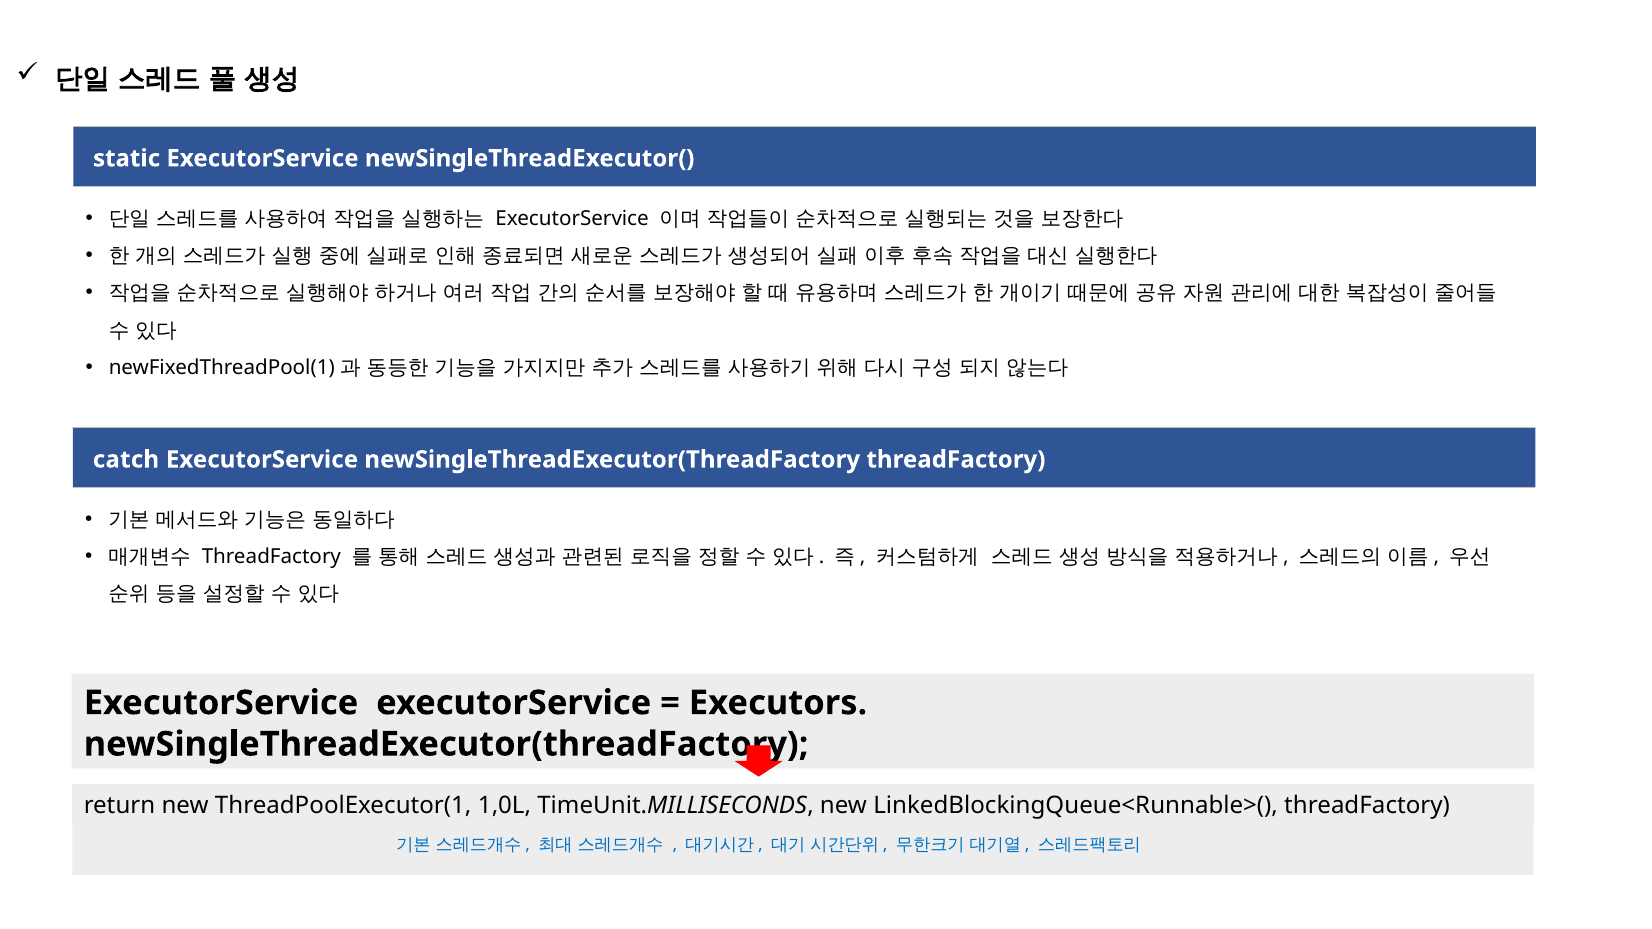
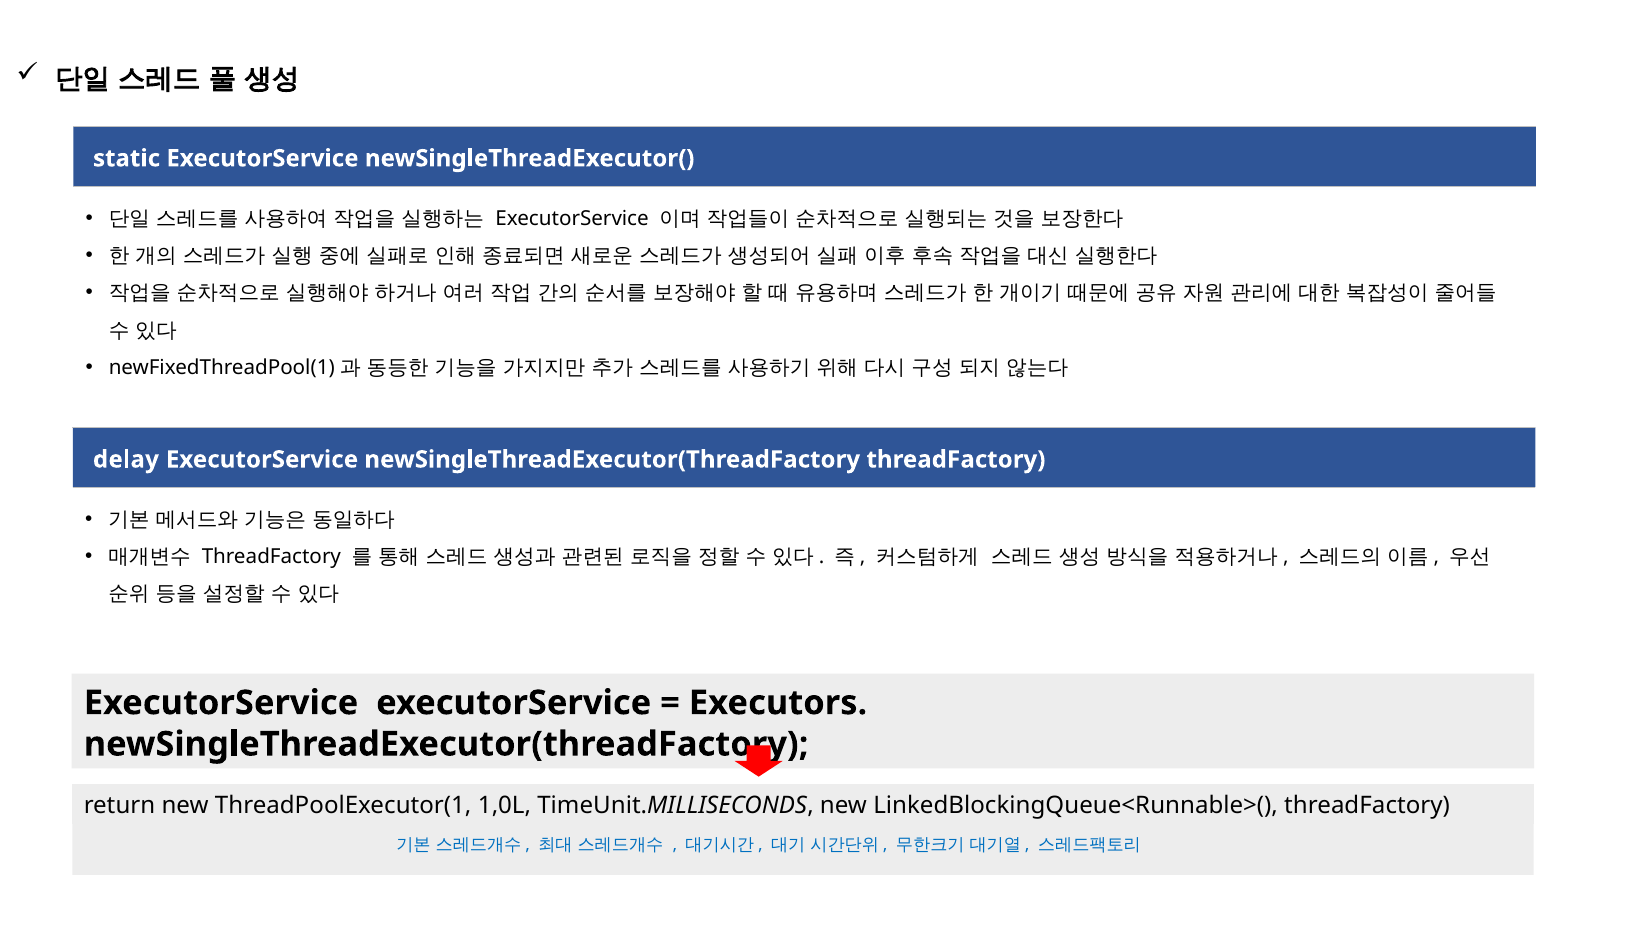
catch: catch -> delay
